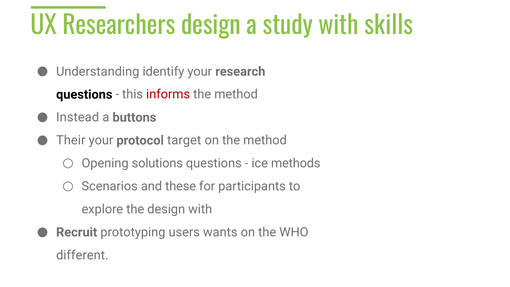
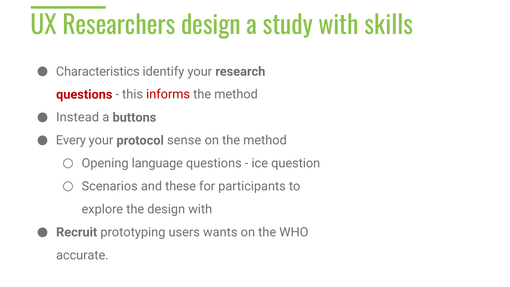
Understanding: Understanding -> Characteristics
questions at (84, 94) colour: black -> red
Their: Their -> Every
target: target -> sense
solutions: solutions -> language
methods: methods -> question
different: different -> accurate
